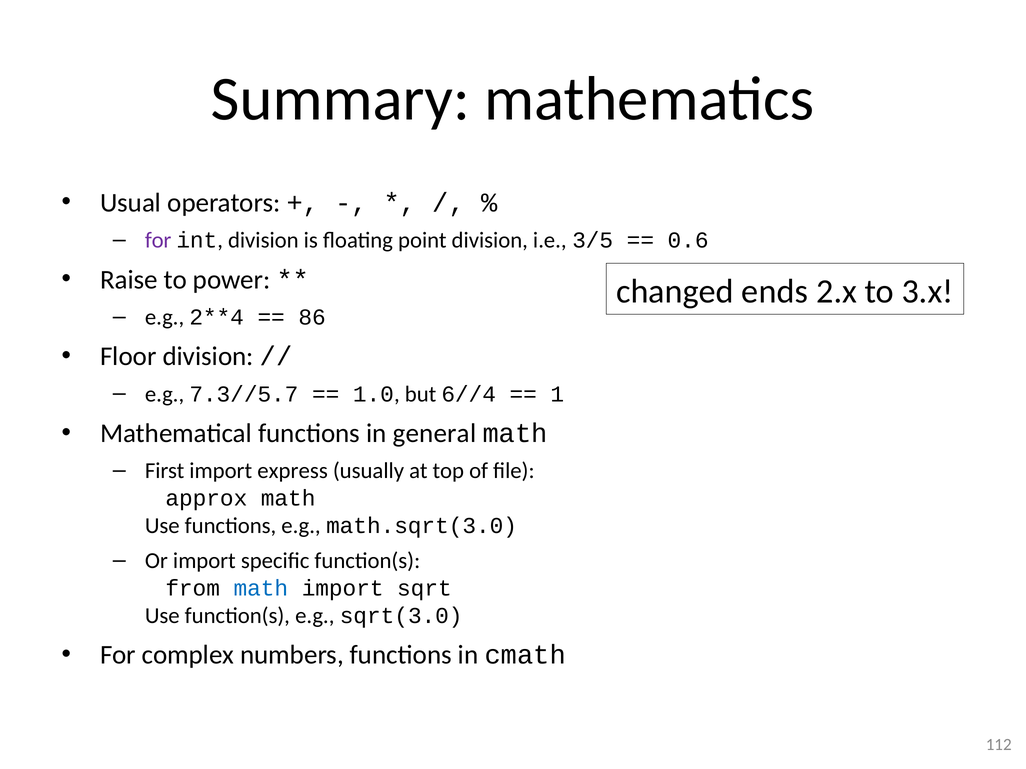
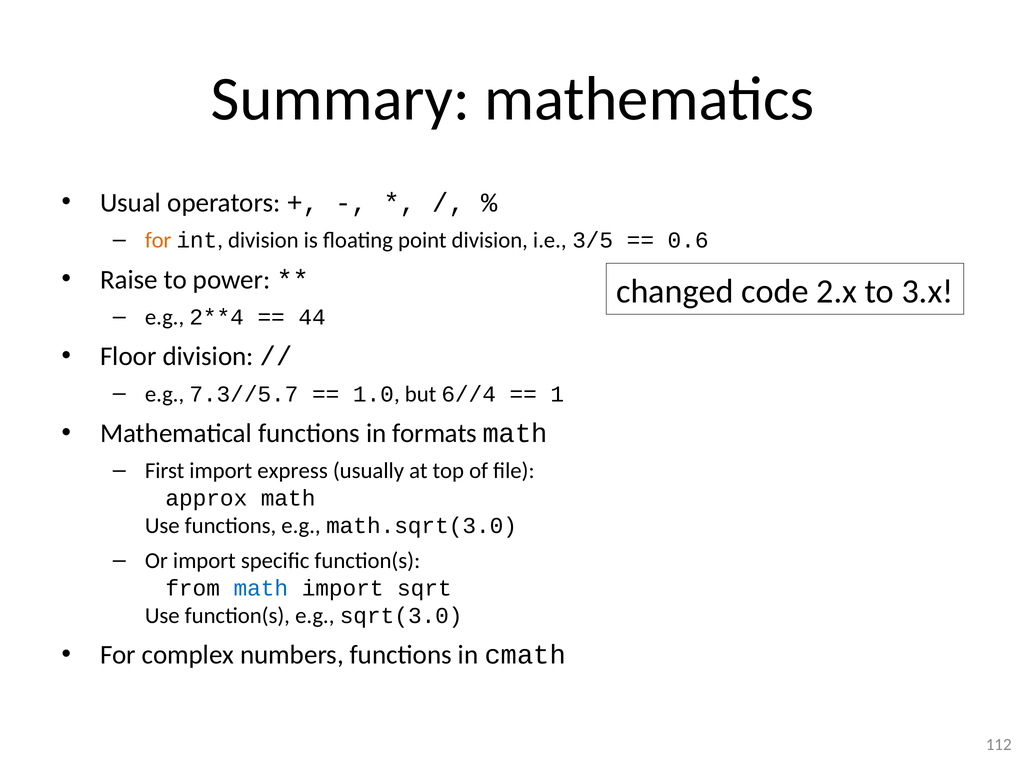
for at (158, 240) colour: purple -> orange
ends: ends -> code
86: 86 -> 44
general: general -> formats
